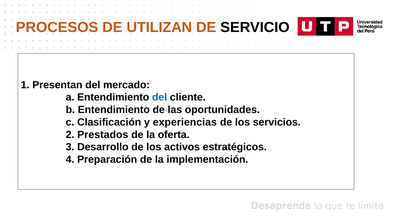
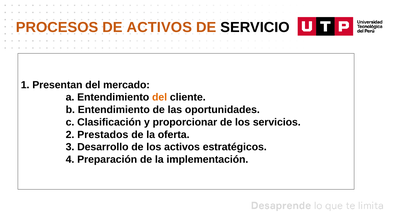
DE UTILIZAN: UTILIZAN -> ACTIVOS
del at (160, 97) colour: blue -> orange
experiencias: experiencias -> proporcionar
